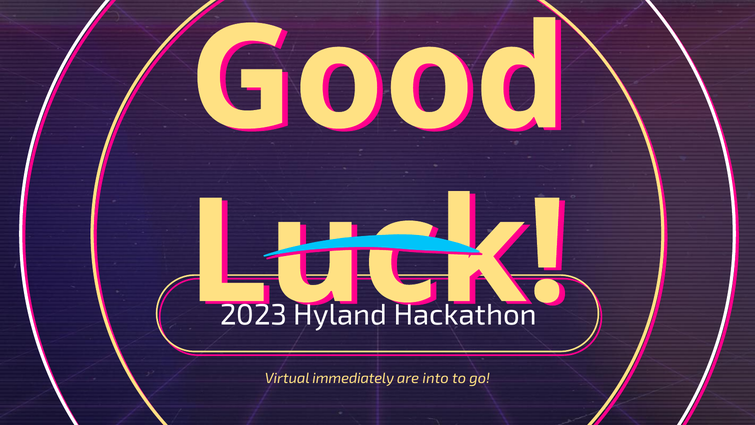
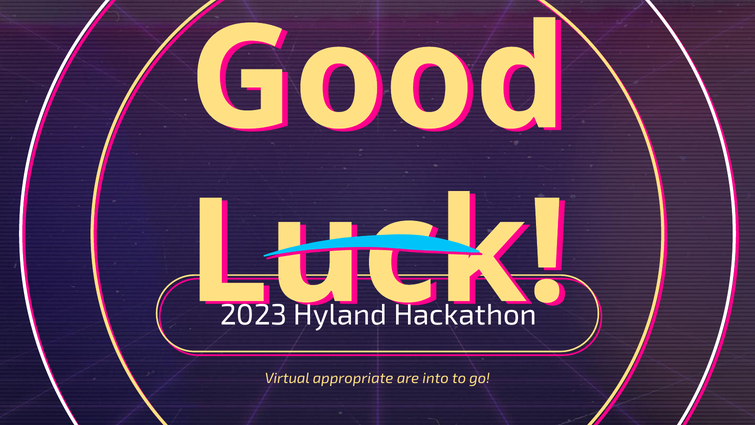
immediately: immediately -> appropriate
